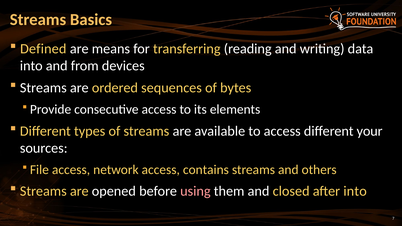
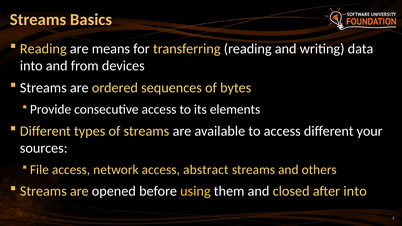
Defined at (43, 49): Defined -> Reading
contains: contains -> abstract
using colour: pink -> yellow
